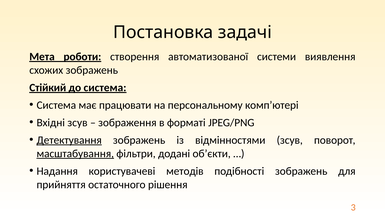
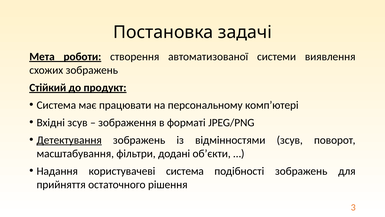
до система: система -> продукт
масштабування underline: present -> none
користувачеві методів: методів -> система
